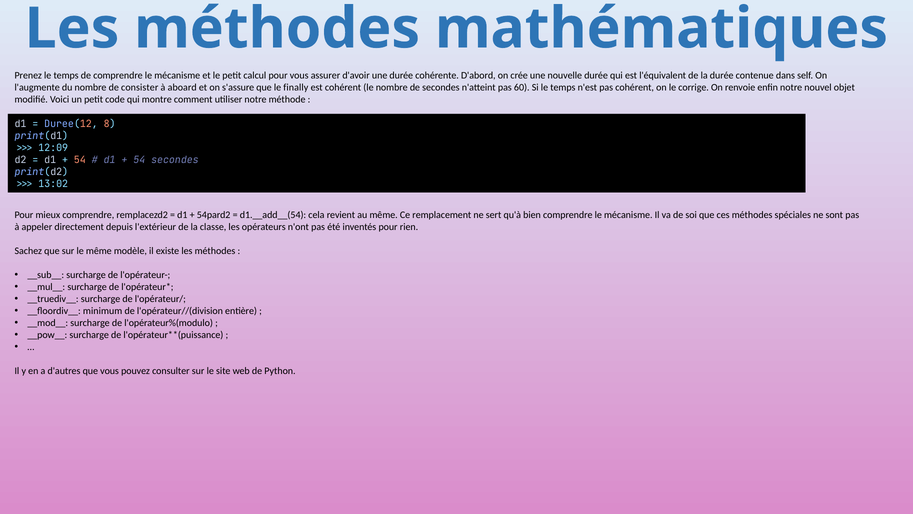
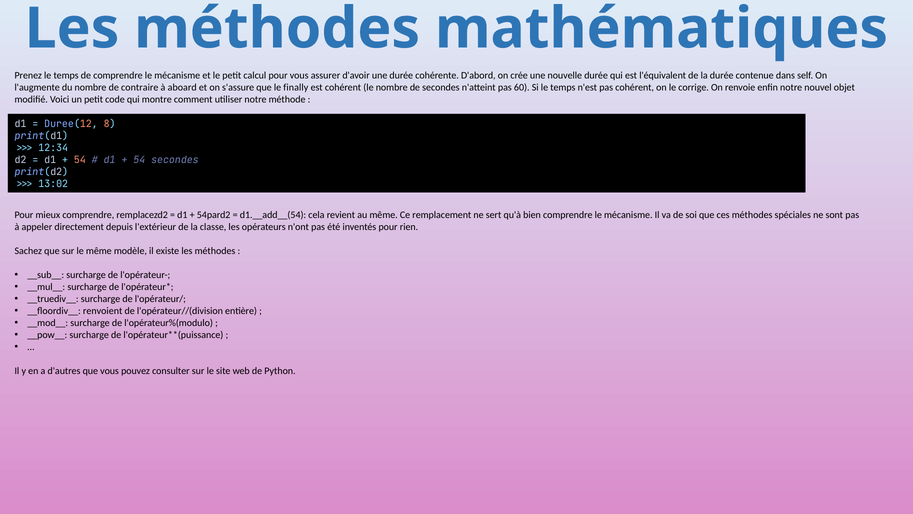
consister: consister -> contraire
12:09: 12:09 -> 12:34
minimum: minimum -> renvoient
